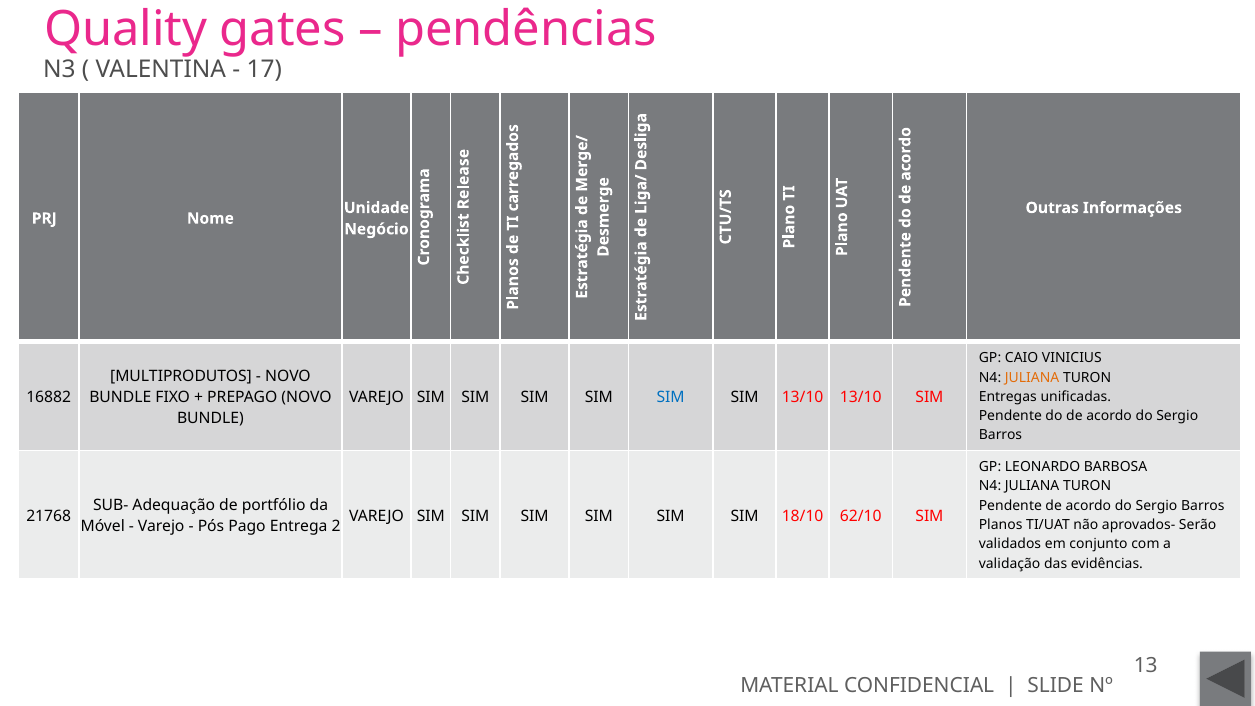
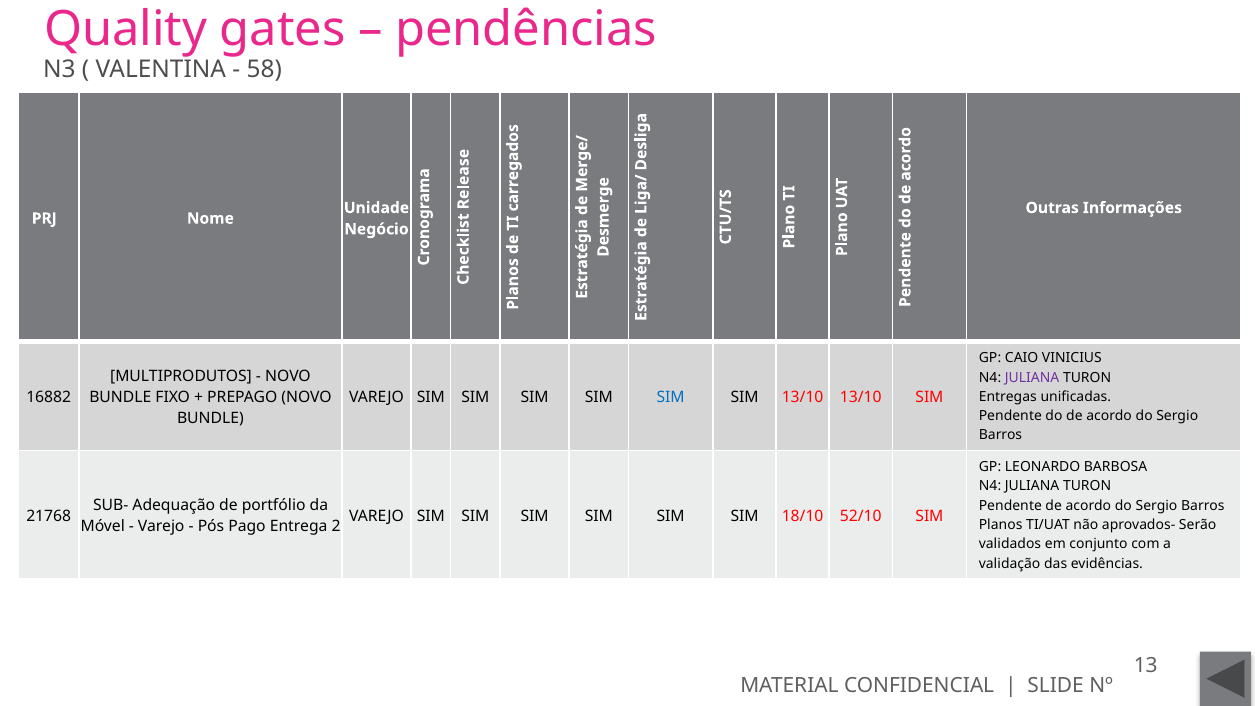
17: 17 -> 58
JULIANA at (1032, 377) colour: orange -> purple
62/10: 62/10 -> 52/10
